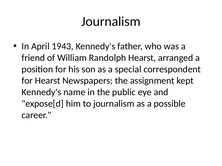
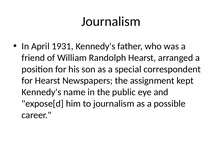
1943: 1943 -> 1931
